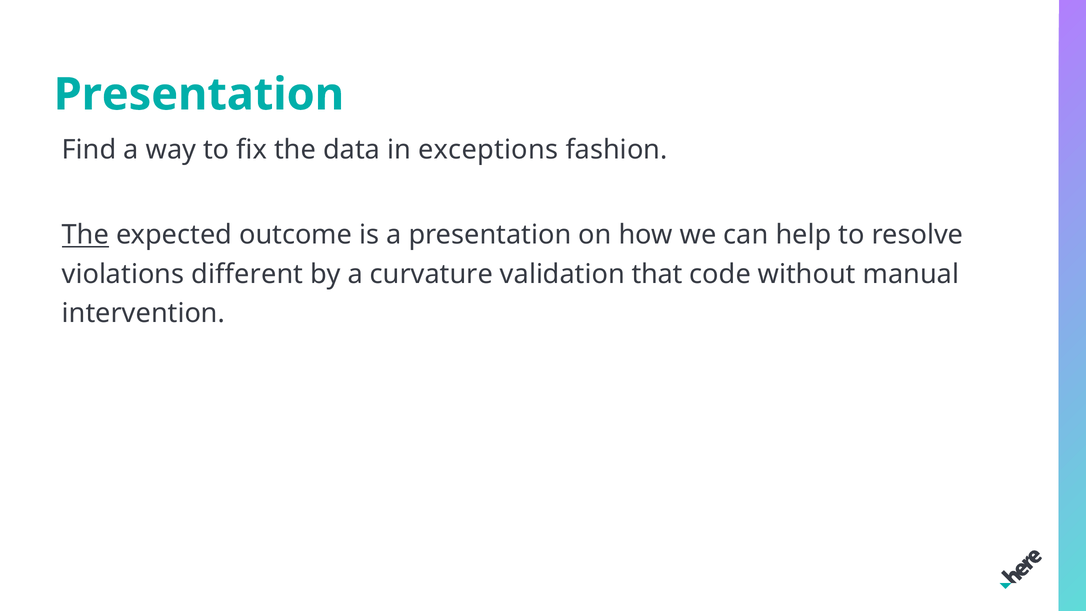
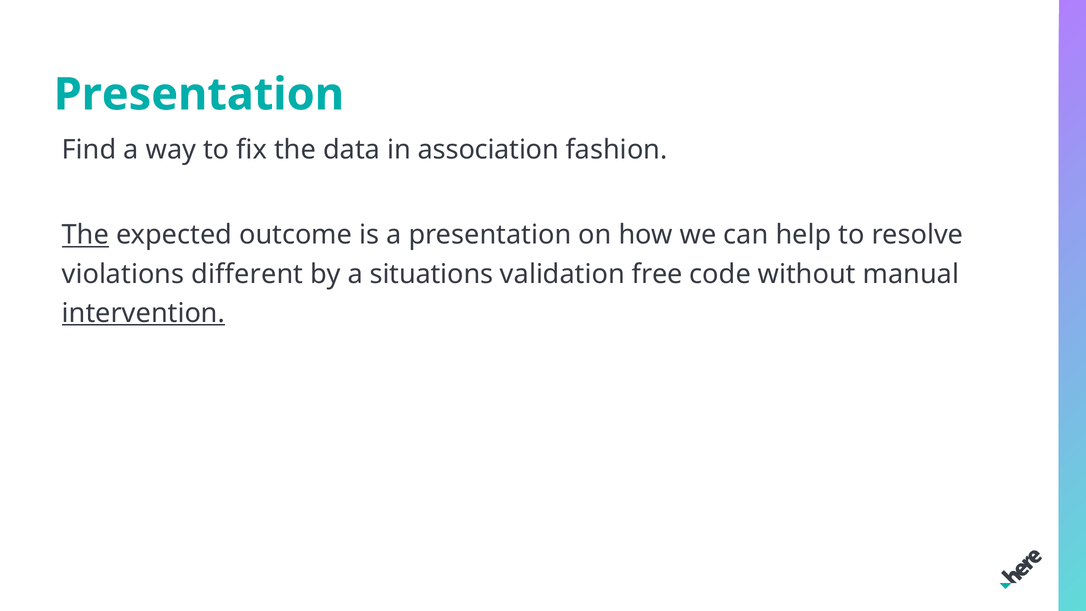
exceptions: exceptions -> association
curvature: curvature -> situations
that: that -> free
intervention underline: none -> present
